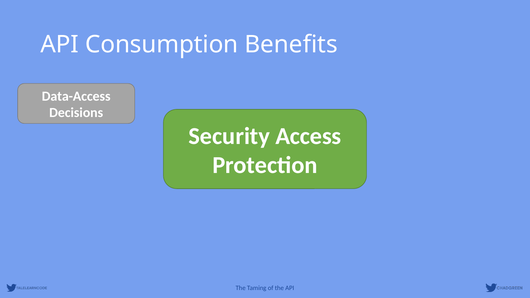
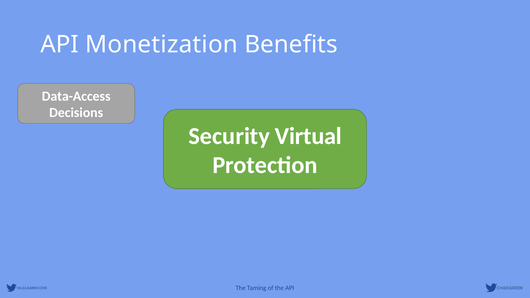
Consumption: Consumption -> Monetization
Access: Access -> Virtual
